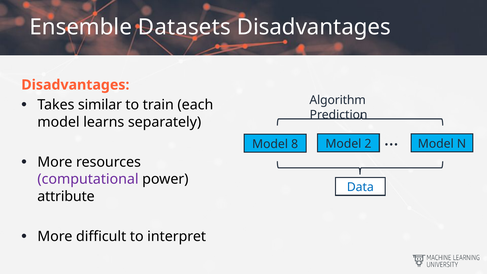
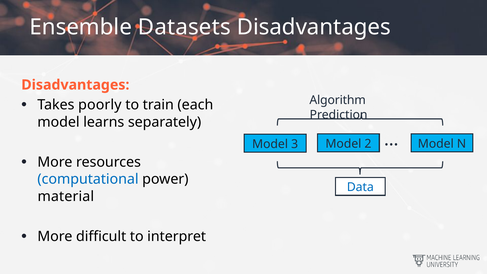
similar: similar -> poorly
8: 8 -> 3
computational colour: purple -> blue
attribute: attribute -> material
